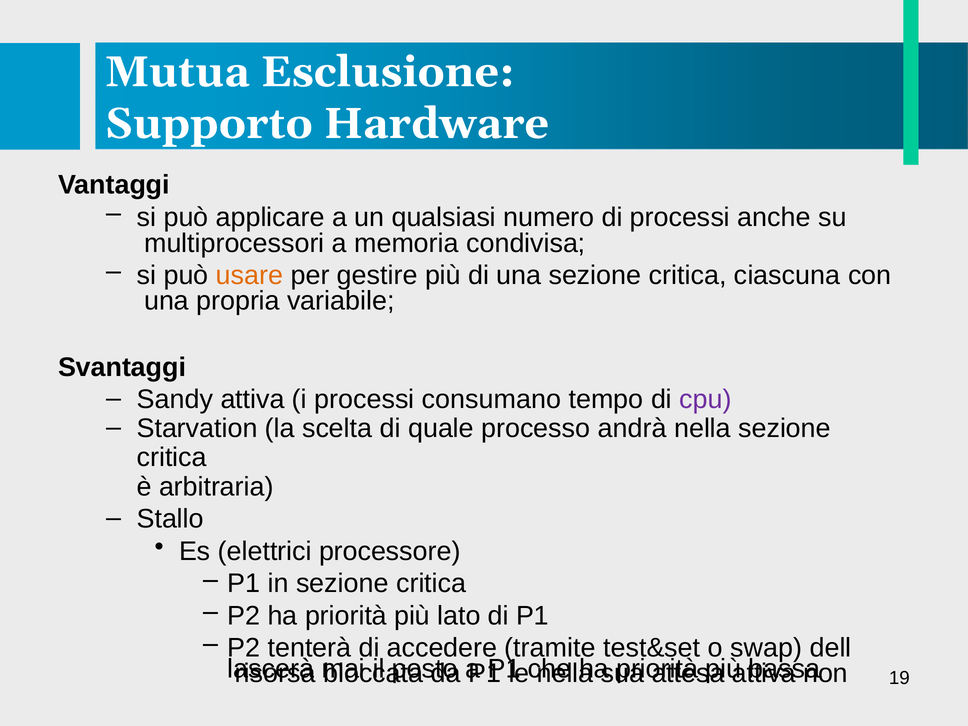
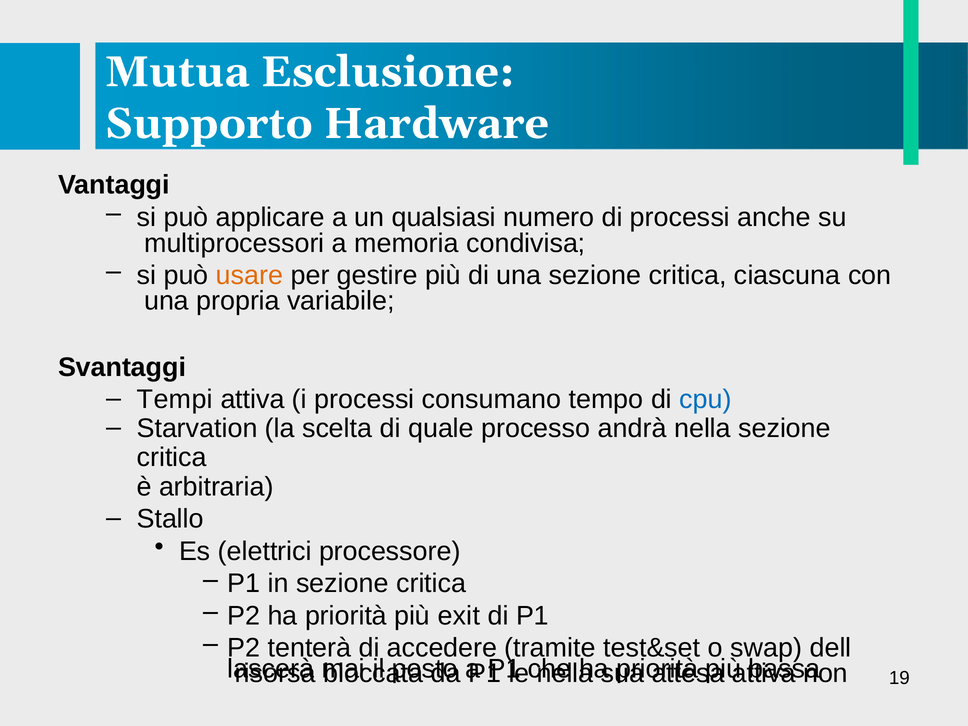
Sandy: Sandy -> Tempi
cpu colour: purple -> blue
lato: lato -> exit
